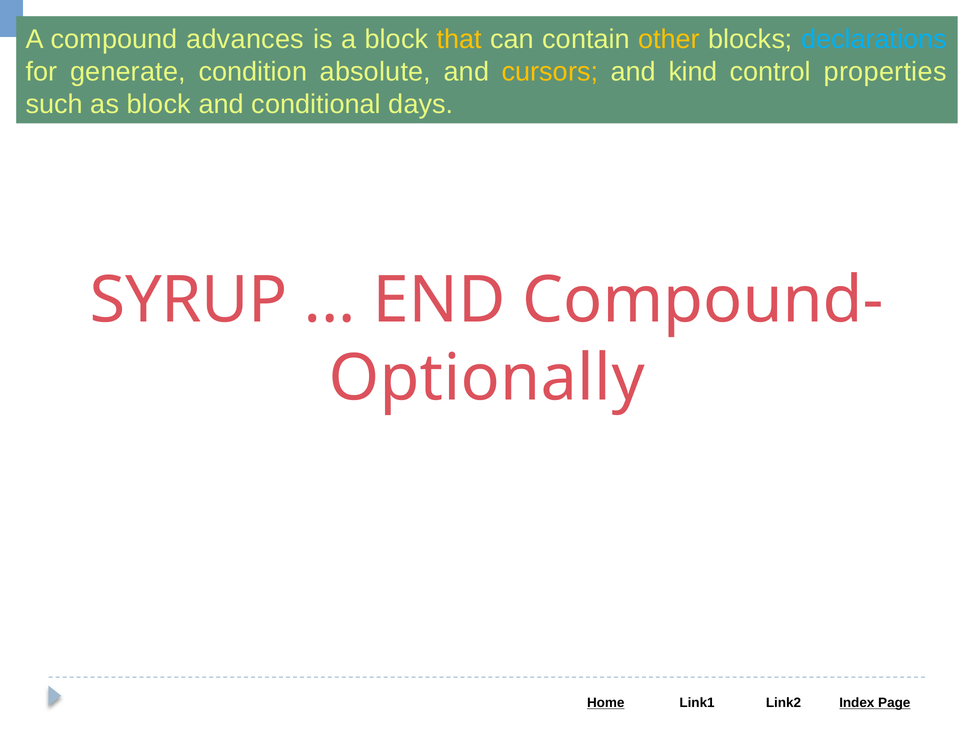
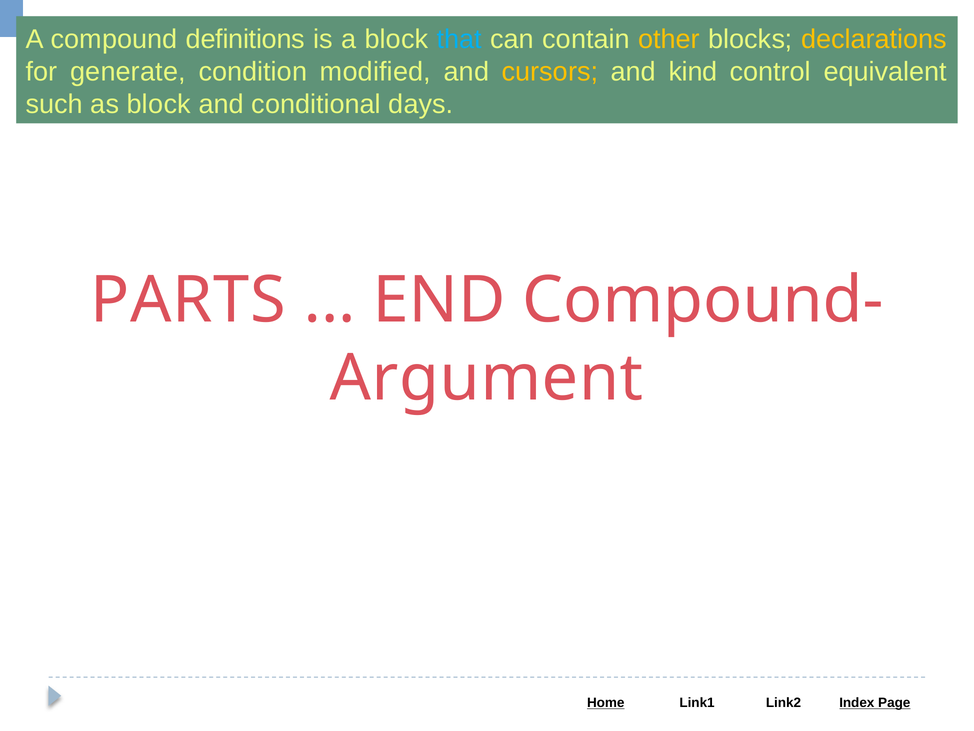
advances: advances -> definitions
that colour: yellow -> light blue
declarations colour: light blue -> yellow
absolute: absolute -> modified
properties: properties -> equivalent
SYRUP: SYRUP -> PARTS
Optionally: Optionally -> Argument
